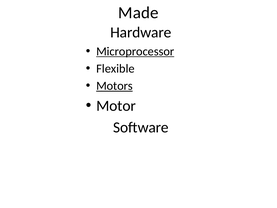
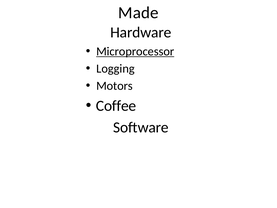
Flexible: Flexible -> Logging
Motors underline: present -> none
Motor: Motor -> Coffee
